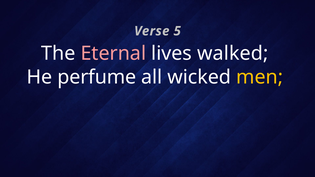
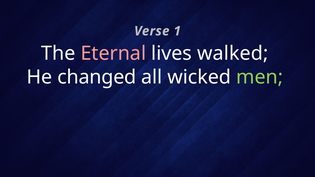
5: 5 -> 1
perfume: perfume -> changed
men colour: yellow -> light green
